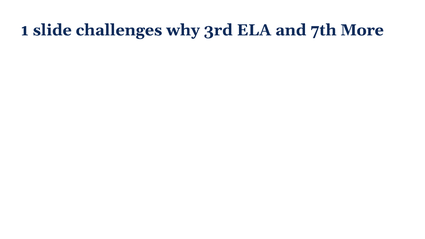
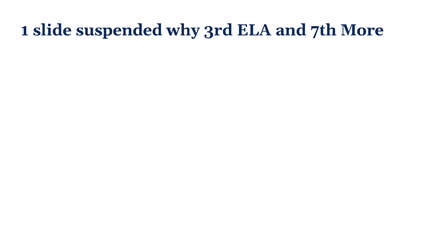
challenges: challenges -> suspended
